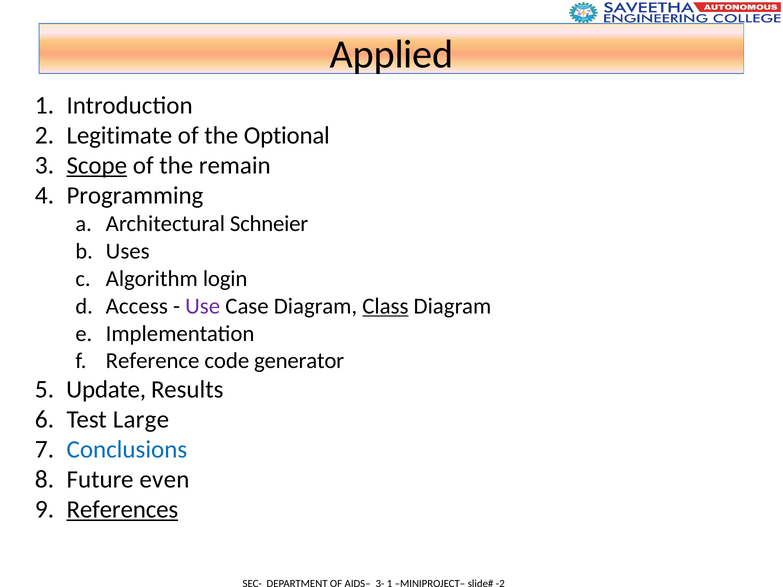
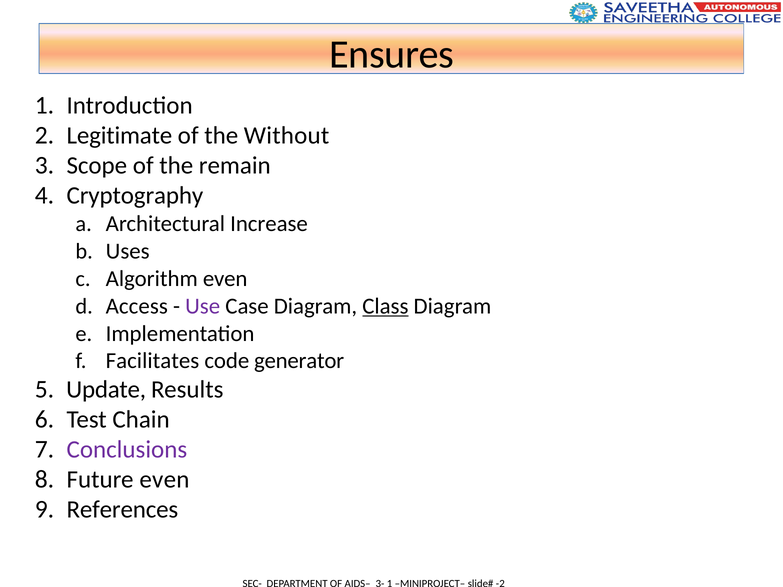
Applied: Applied -> Ensures
Optional: Optional -> Without
Scope underline: present -> none
Programming: Programming -> Cryptography
Schneier: Schneier -> Increase
Algorithm login: login -> even
Reference: Reference -> Facilitates
Large: Large -> Chain
Conclusions colour: blue -> purple
References underline: present -> none
